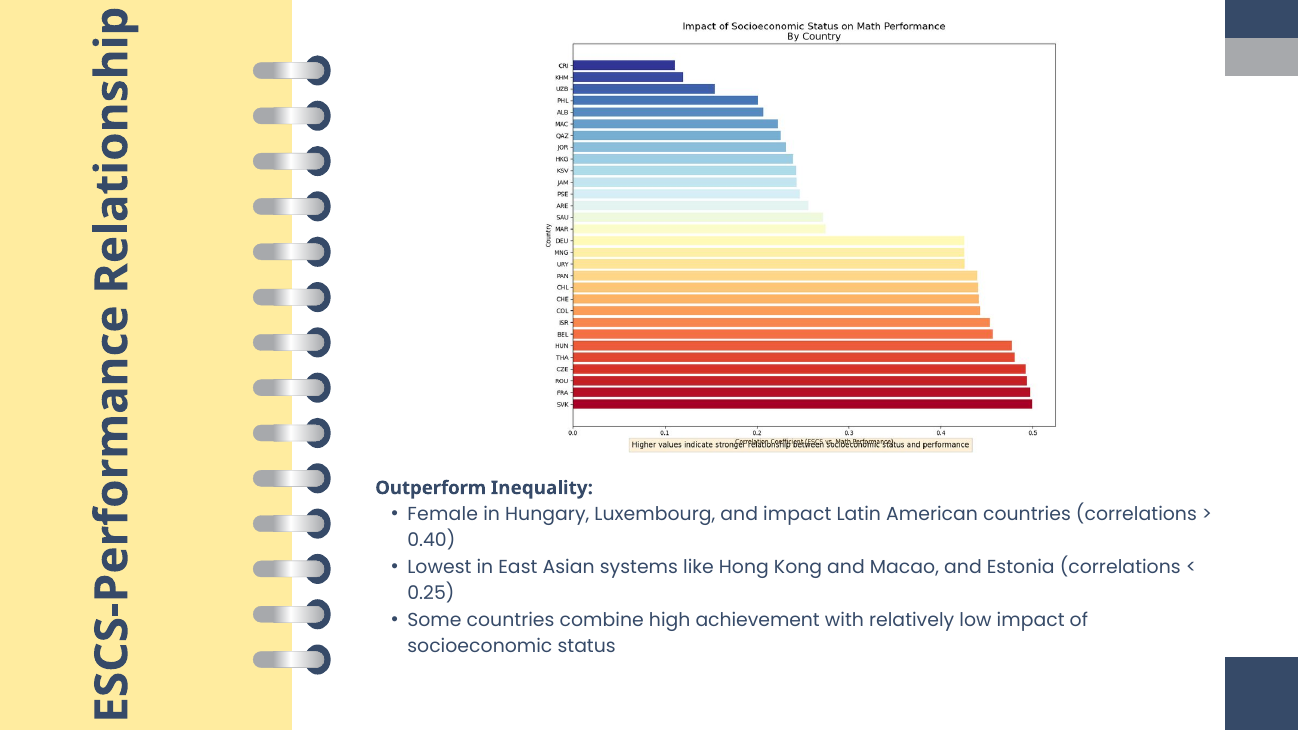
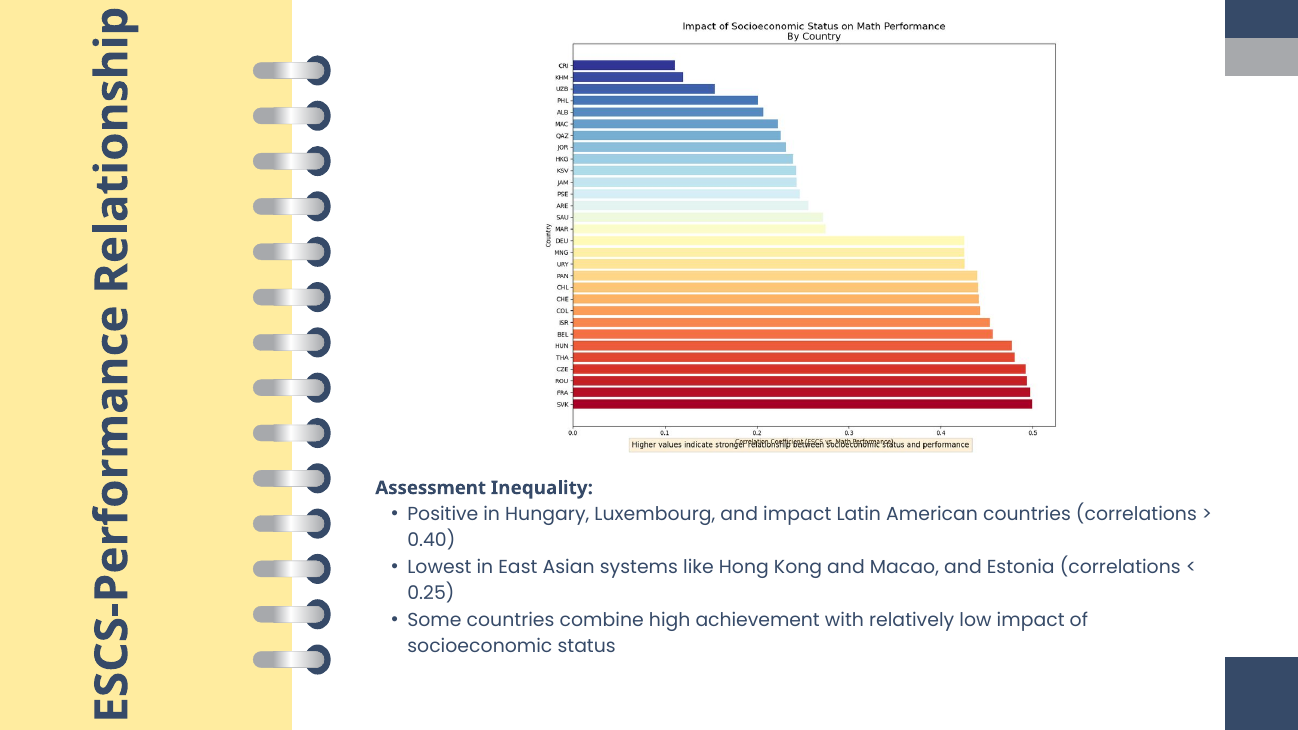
Outperform: Outperform -> Assessment
Female: Female -> Positive
